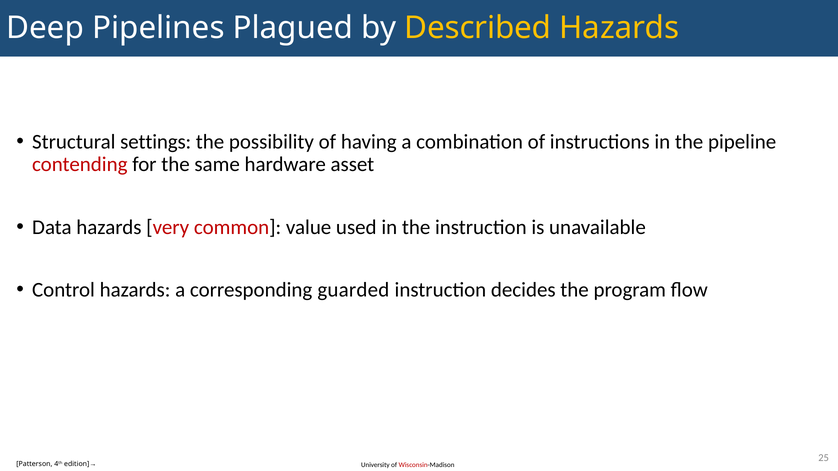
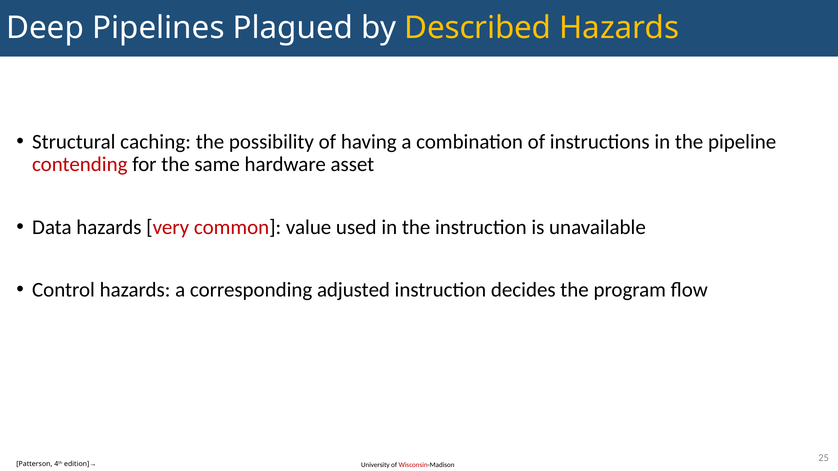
settings: settings -> caching
guarded: guarded -> adjusted
